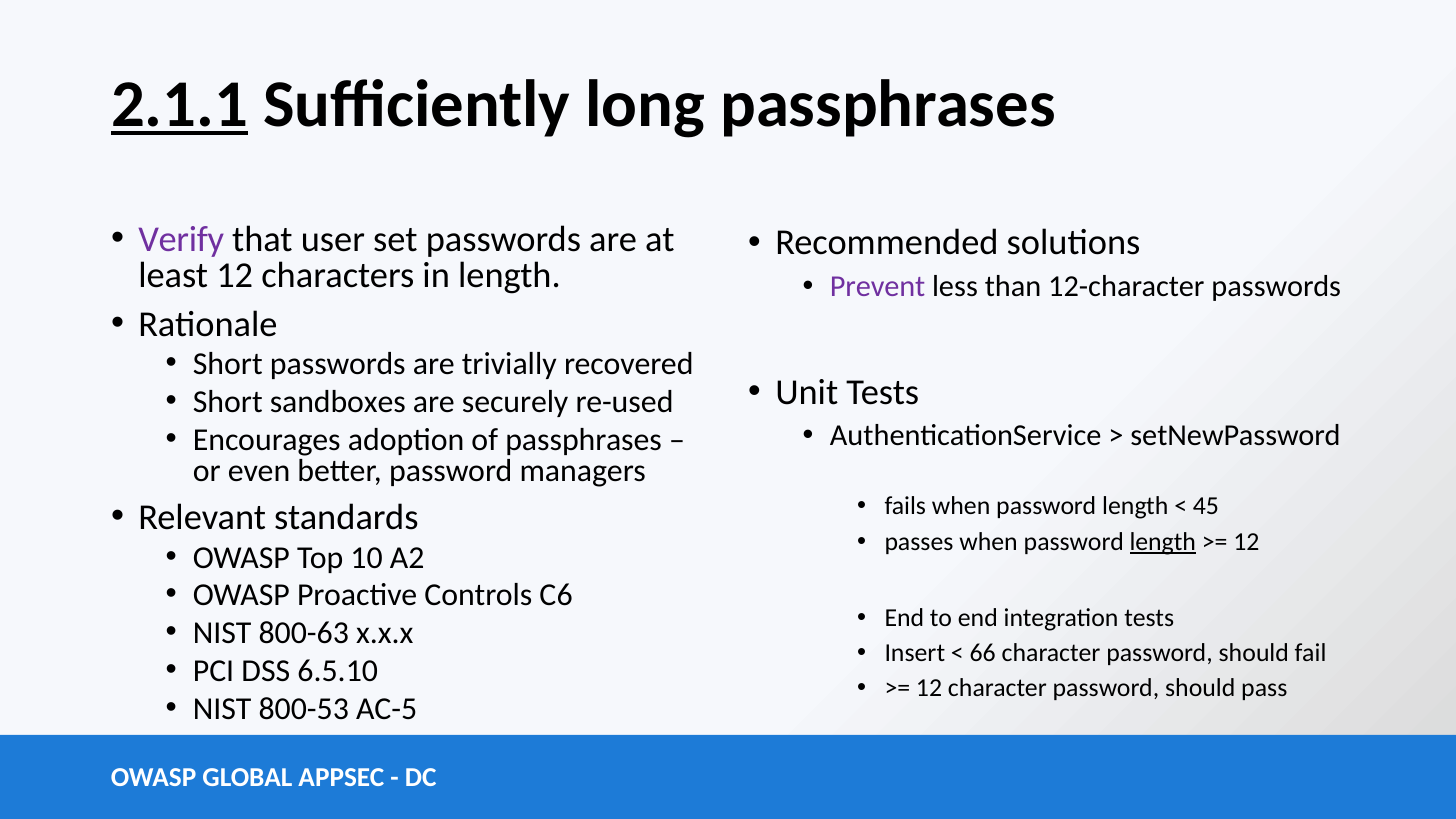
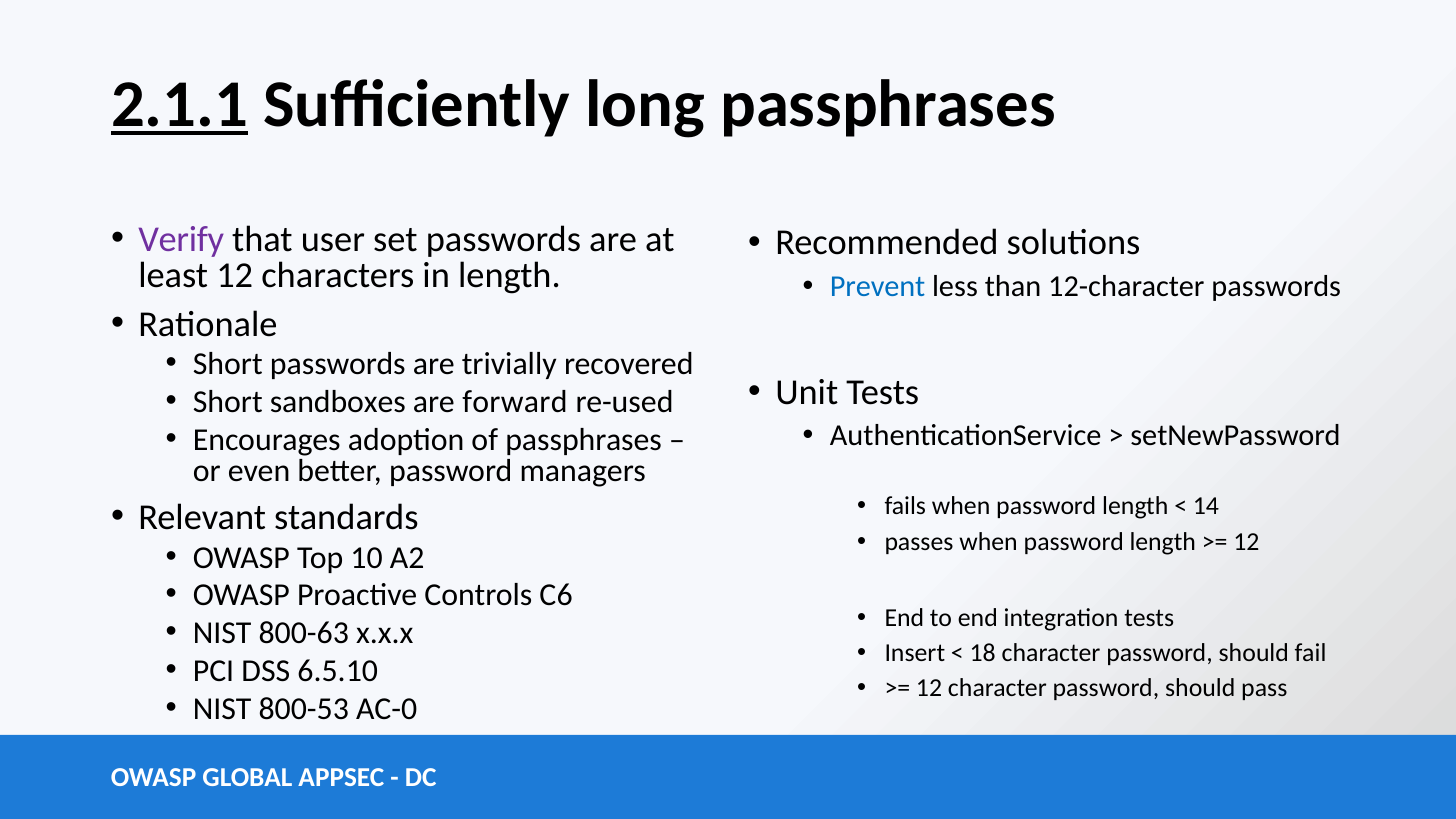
Prevent colour: purple -> blue
securely: securely -> forward
45: 45 -> 14
length at (1163, 542) underline: present -> none
66: 66 -> 18
AC-5: AC-5 -> AC-0
